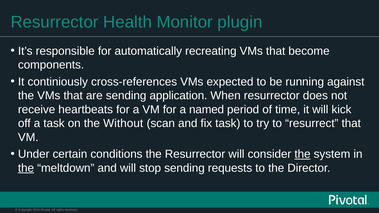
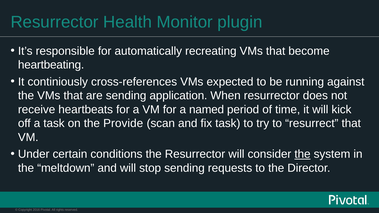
components: components -> heartbeating
Without: Without -> Provide
the at (26, 168) underline: present -> none
